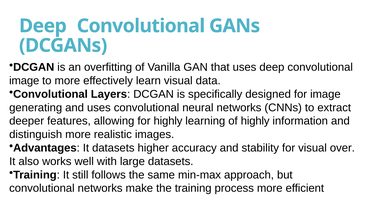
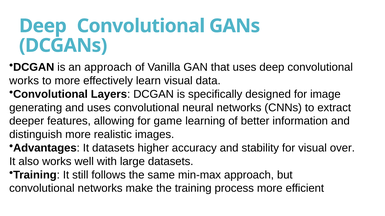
an overfitting: overfitting -> approach
image at (24, 81): image -> works
for highly: highly -> game
of highly: highly -> better
